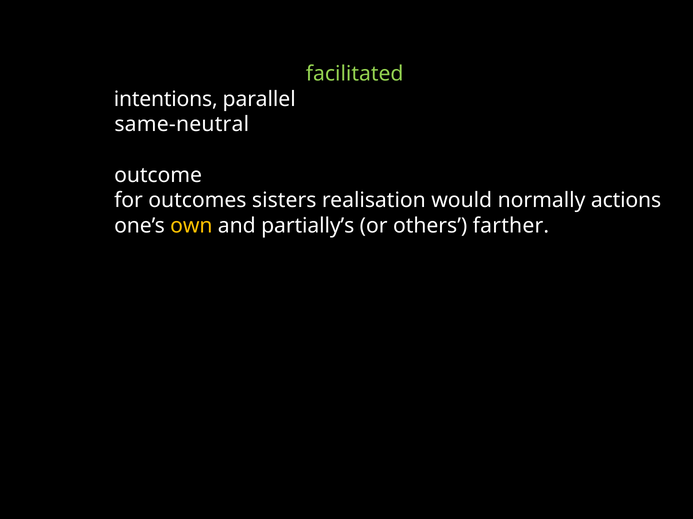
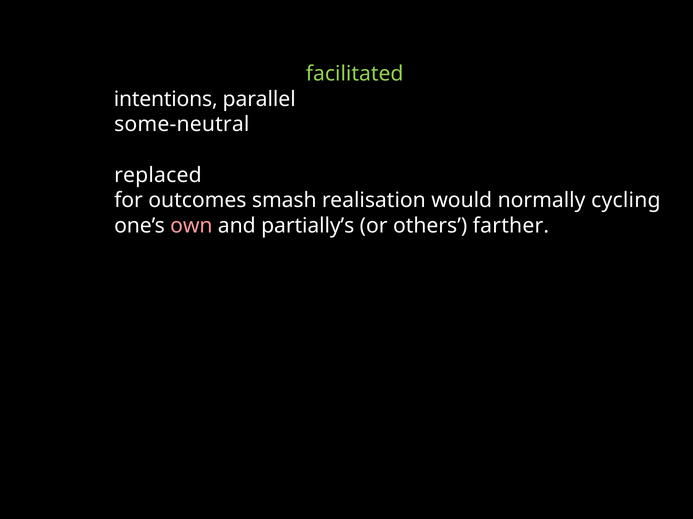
same-neutral: same-neutral -> some-neutral
outcome: outcome -> replaced
sisters: sisters -> smash
normally actions: actions -> cycling
own colour: yellow -> pink
